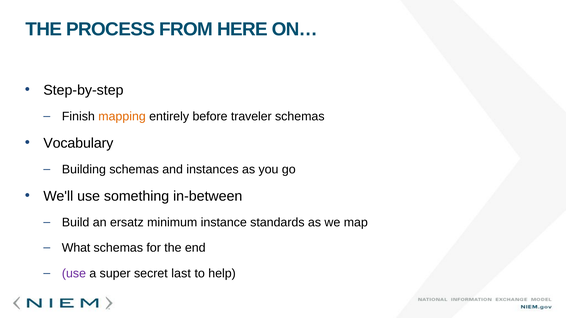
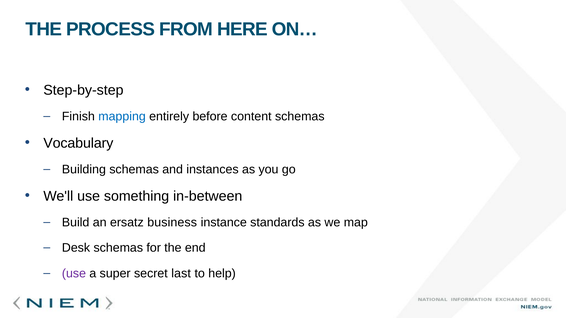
mapping colour: orange -> blue
traveler: traveler -> content
minimum: minimum -> business
What: What -> Desk
